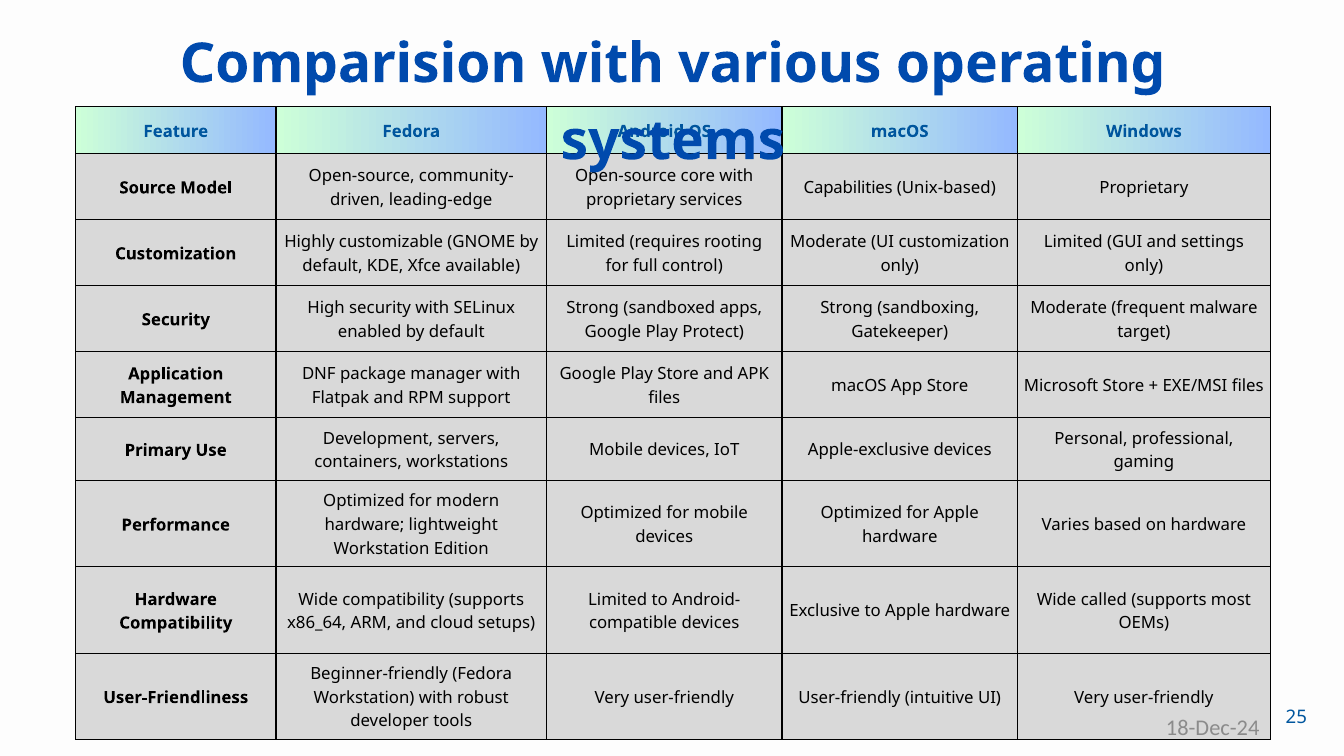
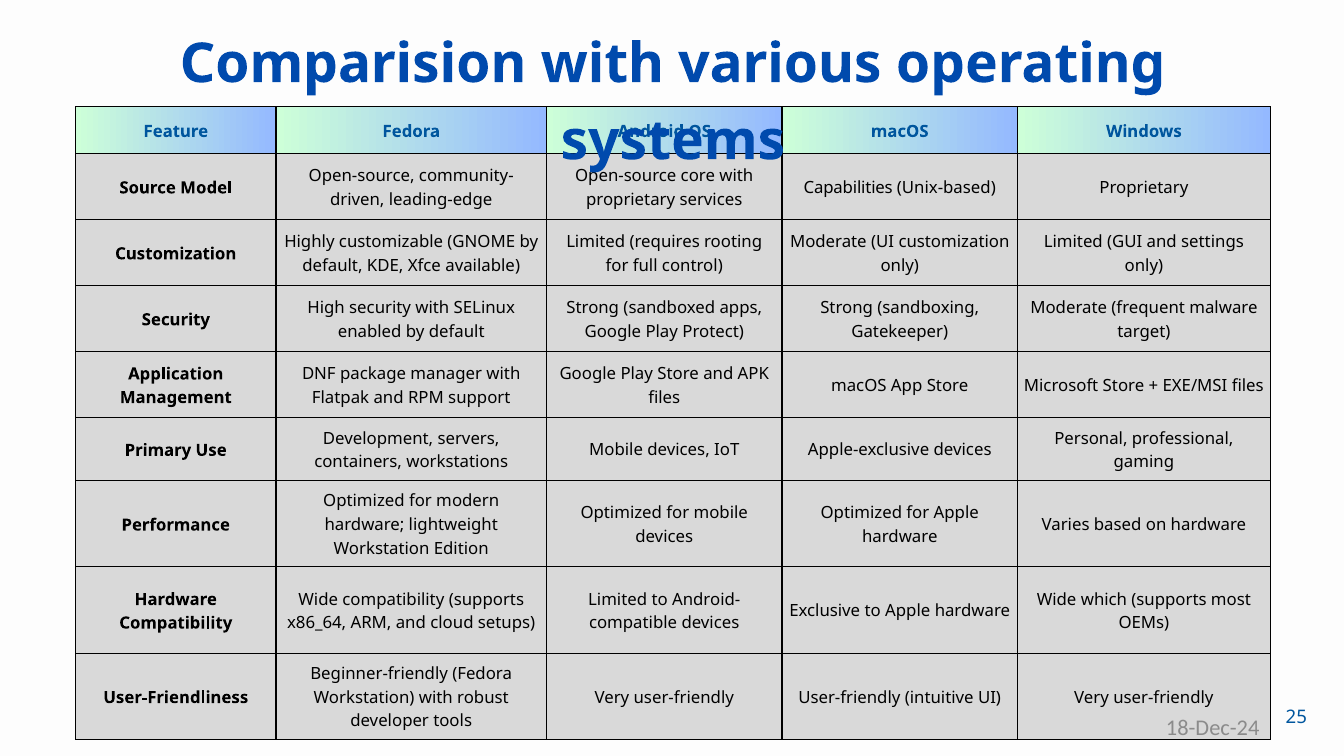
called: called -> which
